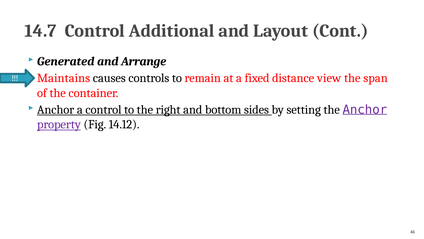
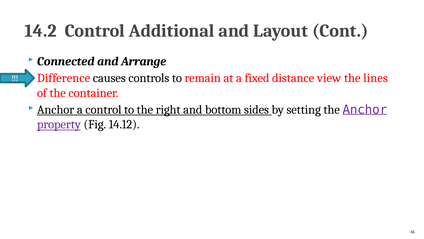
14.7: 14.7 -> 14.2
Generated: Generated -> Connected
Maintains: Maintains -> Difference
span: span -> lines
